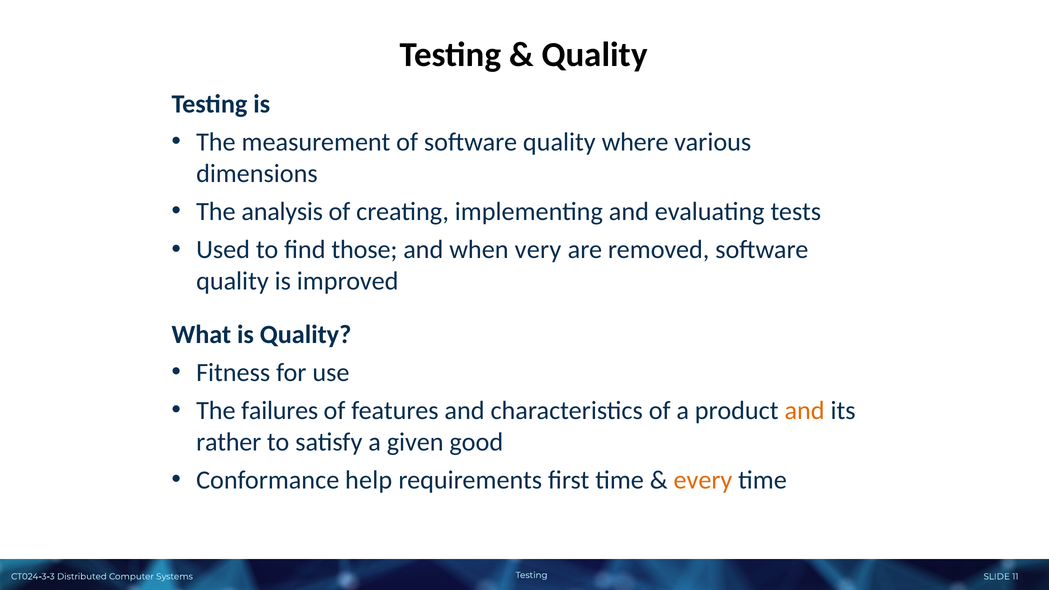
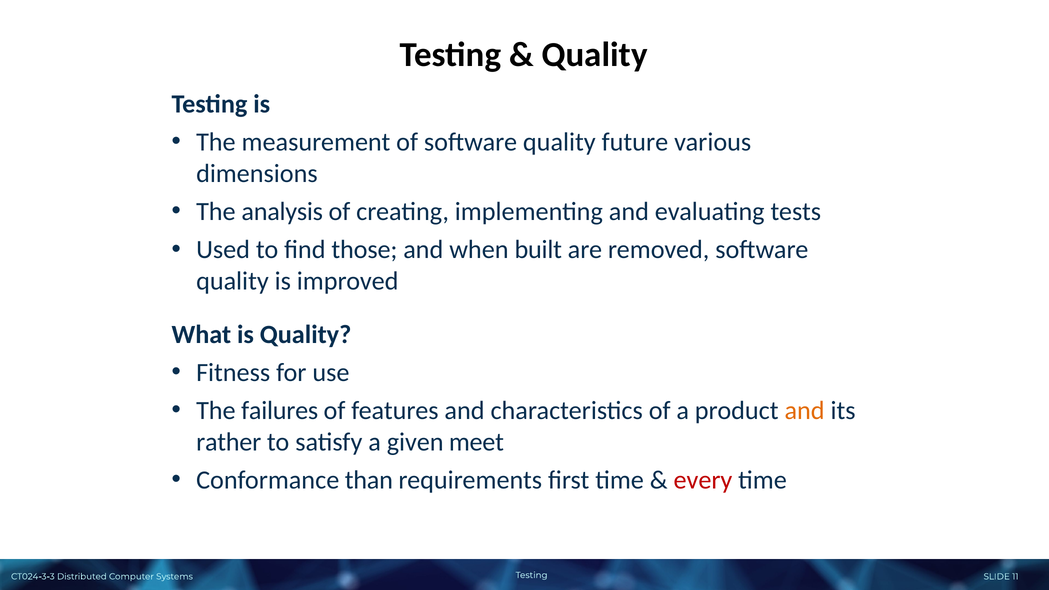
where: where -> future
very: very -> built
good: good -> meet
help: help -> than
every colour: orange -> red
